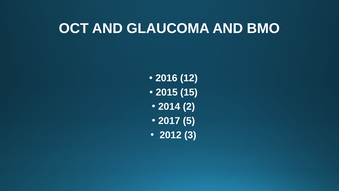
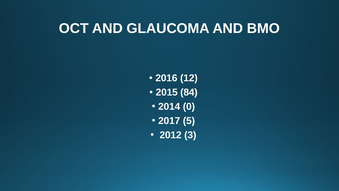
15: 15 -> 84
2: 2 -> 0
